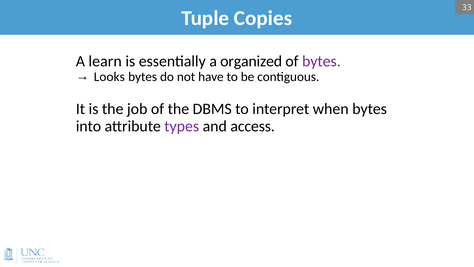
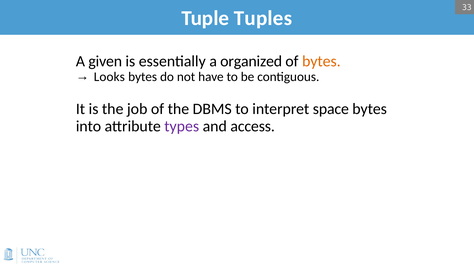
Copies: Copies -> Tuples
learn: learn -> given
bytes at (321, 61) colour: purple -> orange
when: when -> space
